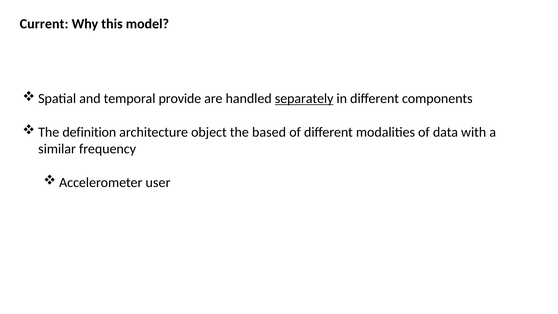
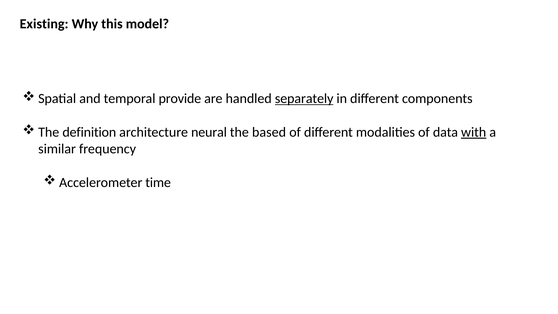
Current: Current -> Existing
object: object -> neural
with underline: none -> present
user: user -> time
